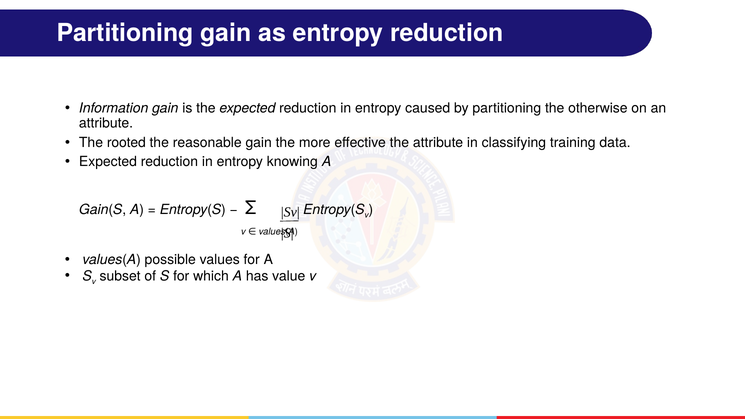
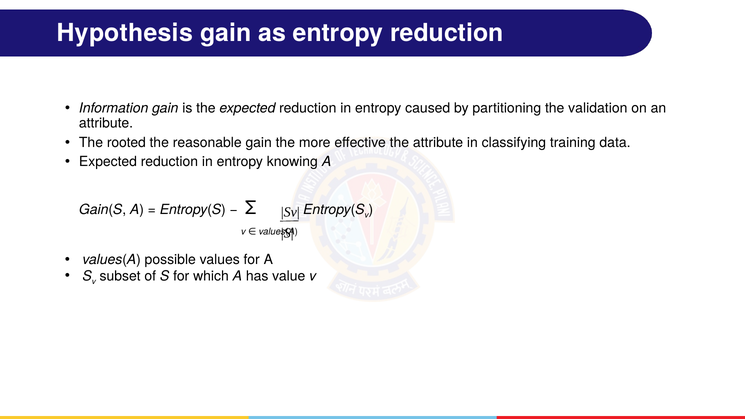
Partitioning at (125, 33): Partitioning -> Hypothesis
otherwise: otherwise -> validation
